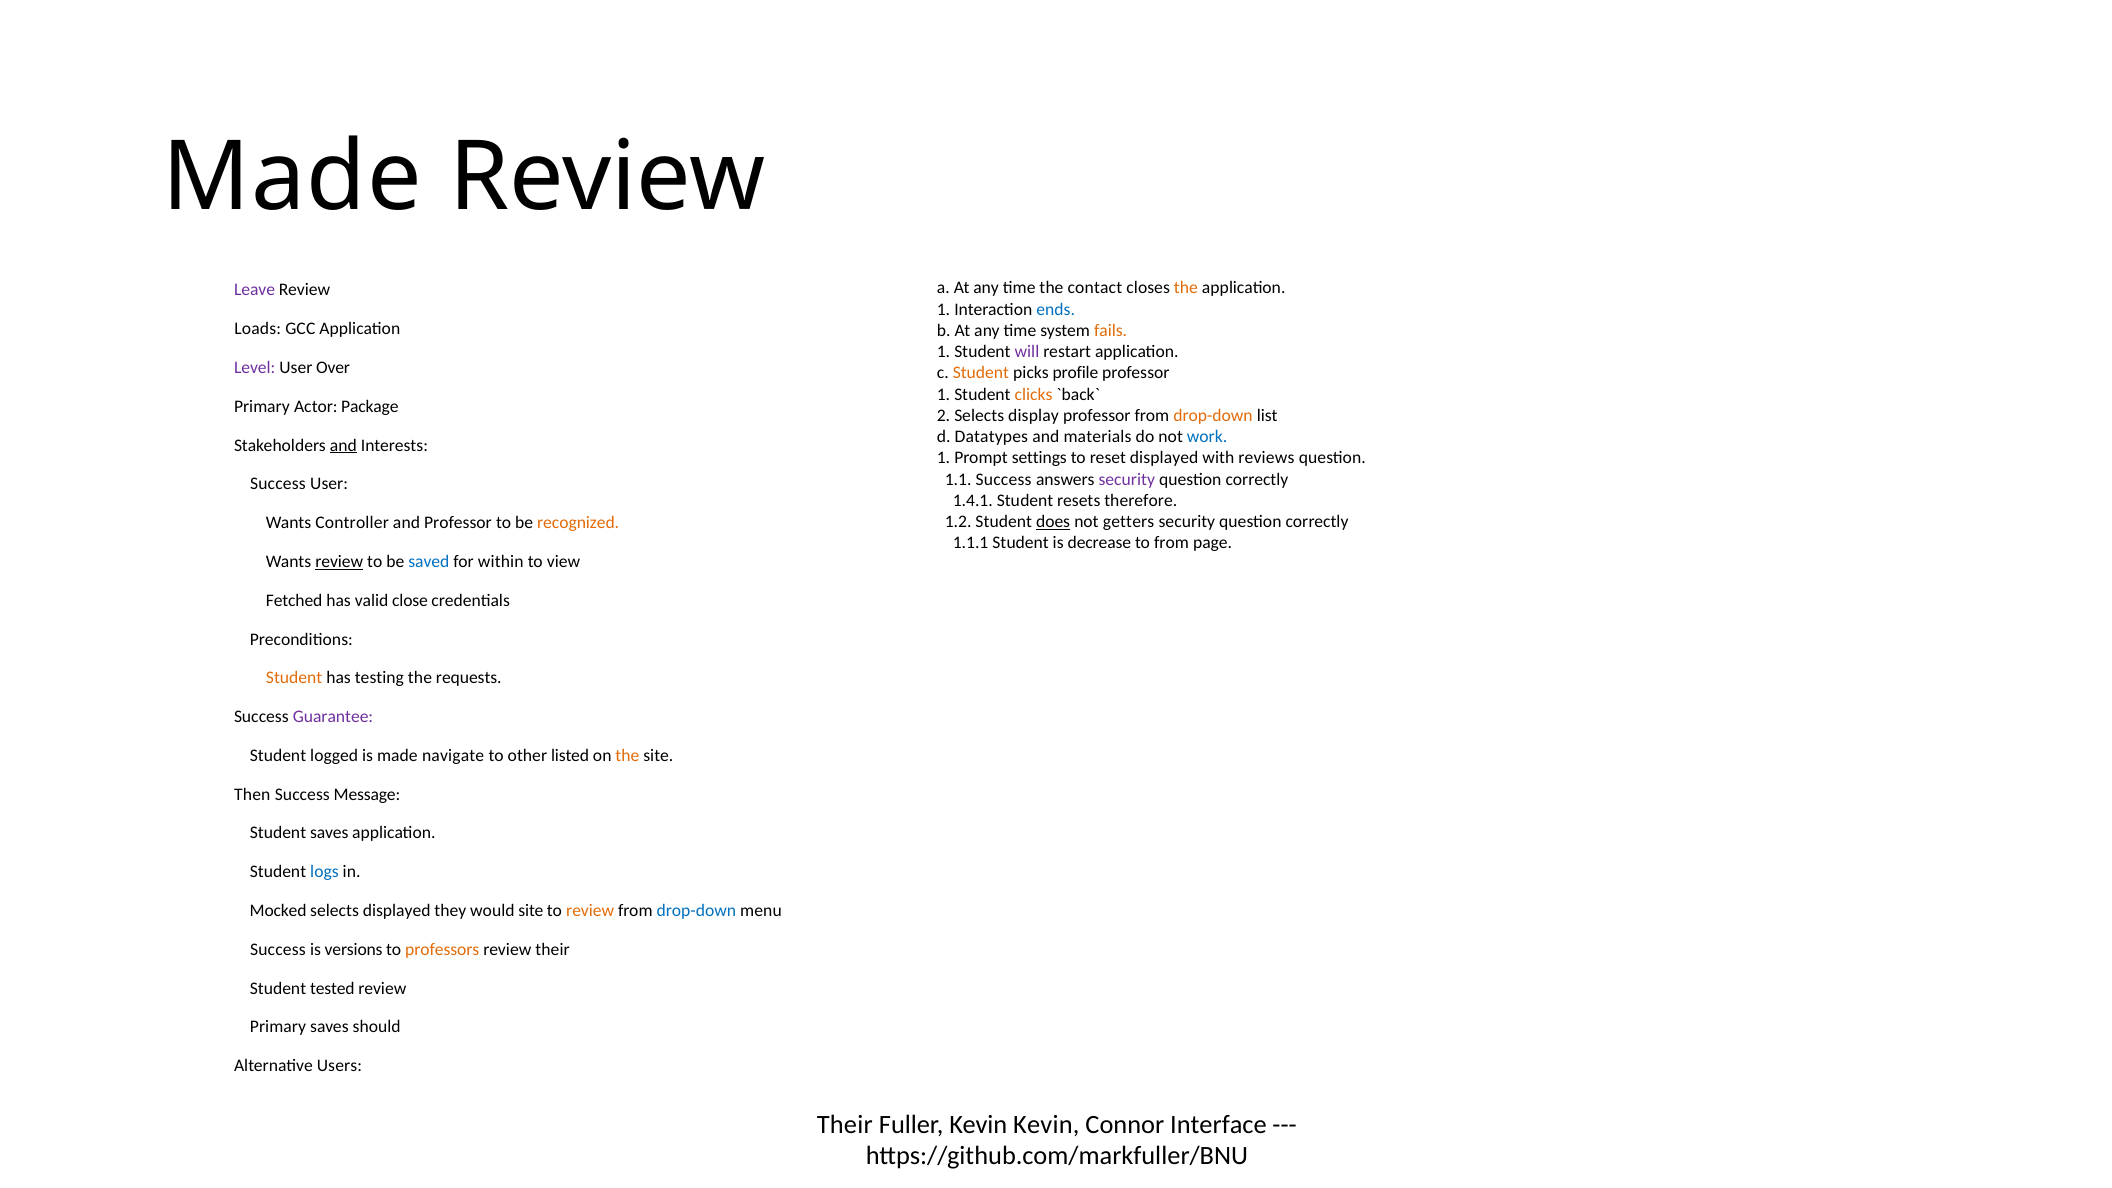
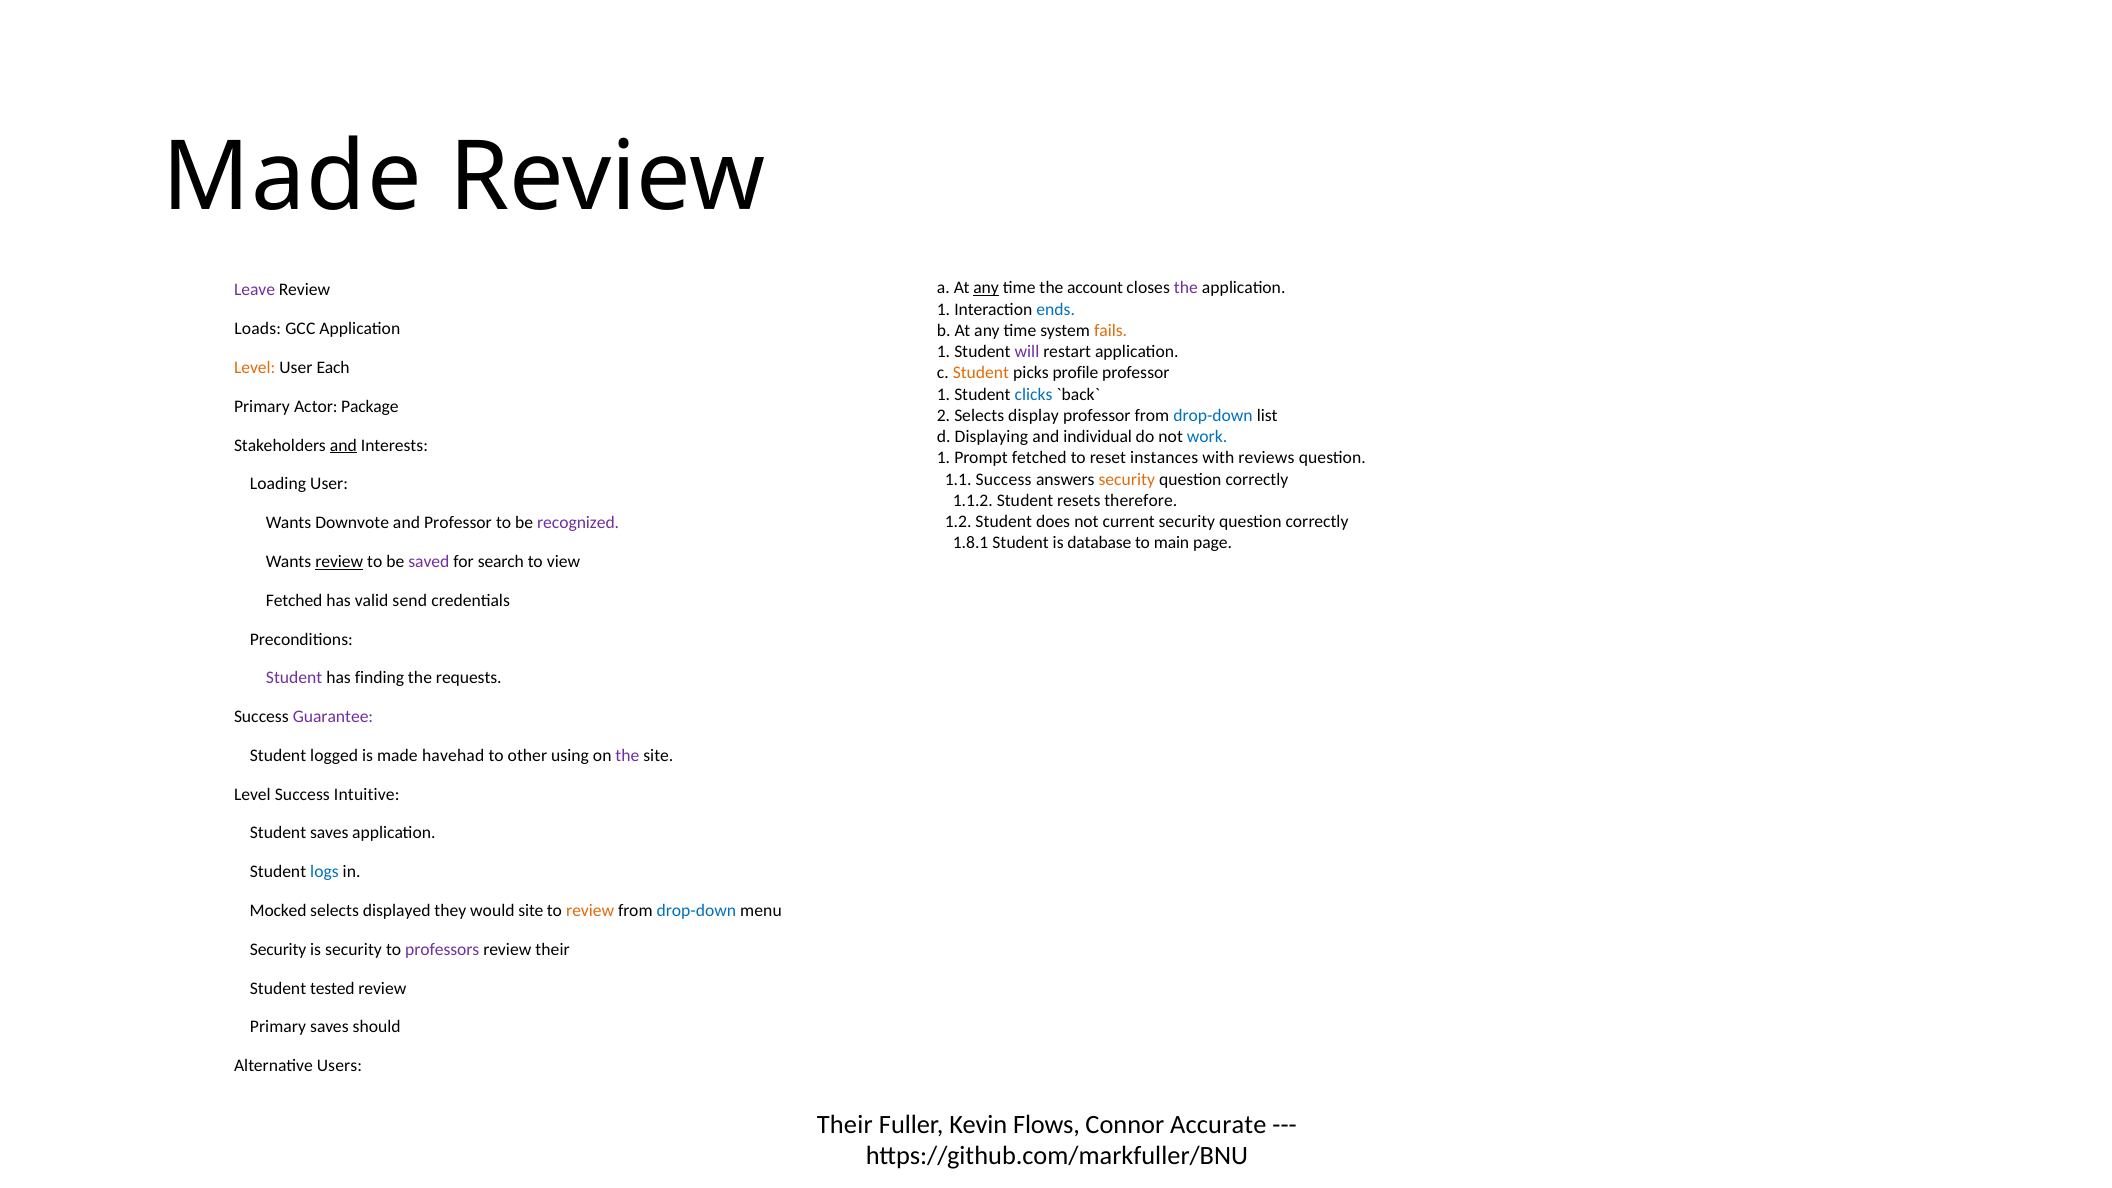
any at (986, 288) underline: none -> present
contact: contact -> account
the at (1186, 288) colour: orange -> purple
Level at (255, 368) colour: purple -> orange
Over: Over -> Each
clicks colour: orange -> blue
drop-down at (1213, 416) colour: orange -> blue
Datatypes: Datatypes -> Displaying
materials: materials -> individual
Prompt settings: settings -> fetched
reset displayed: displayed -> instances
security at (1127, 479) colour: purple -> orange
Success at (278, 484): Success -> Loading
1.4.1: 1.4.1 -> 1.1.2
does underline: present -> none
getters: getters -> current
Controller: Controller -> Downvote
recognized colour: orange -> purple
1.1.1: 1.1.1 -> 1.8.1
decrease: decrease -> database
to from: from -> main
saved colour: blue -> purple
within: within -> search
close: close -> send
Student at (294, 678) colour: orange -> purple
testing: testing -> finding
navigate: navigate -> havehad
listed: listed -> using
the at (627, 756) colour: orange -> purple
Then at (252, 794): Then -> Level
Message: Message -> Intuitive
Success at (278, 950): Success -> Security
is versions: versions -> security
professors colour: orange -> purple
Kevin Kevin: Kevin -> Flows
Interface: Interface -> Accurate
